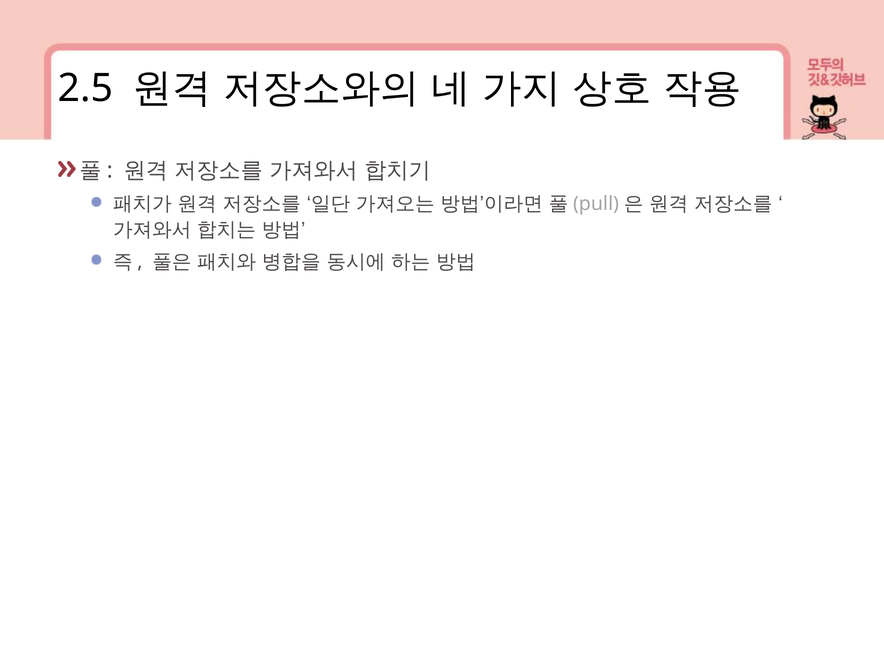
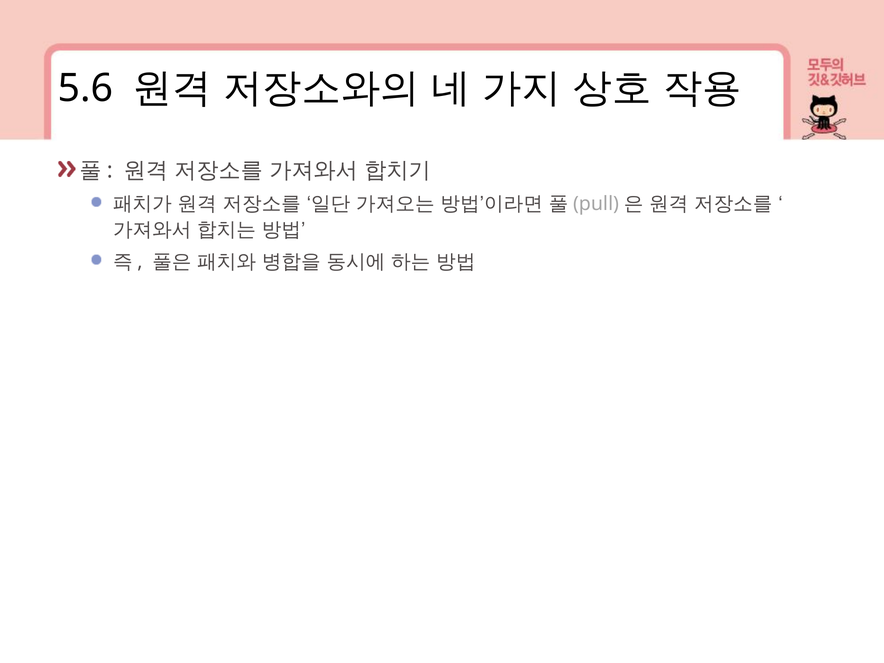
2.5: 2.5 -> 5.6
